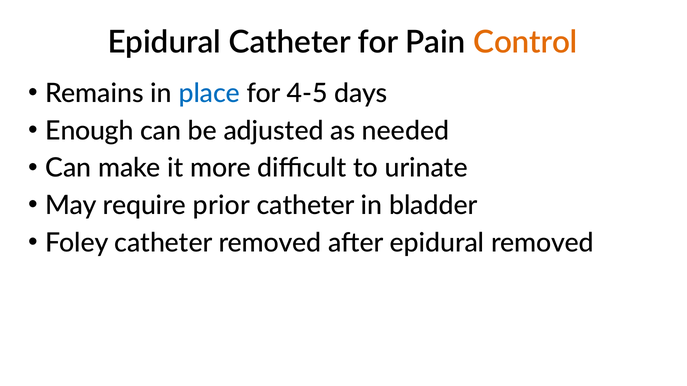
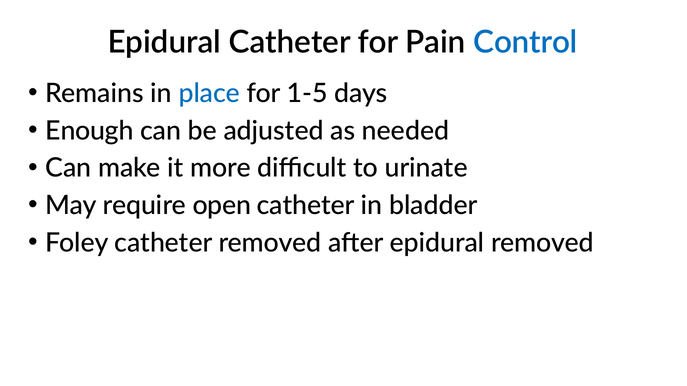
Control colour: orange -> blue
4-5: 4-5 -> 1-5
prior: prior -> open
